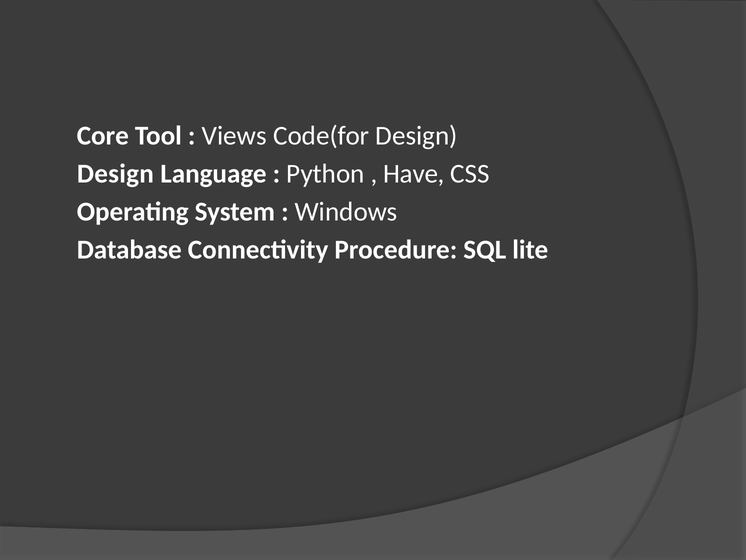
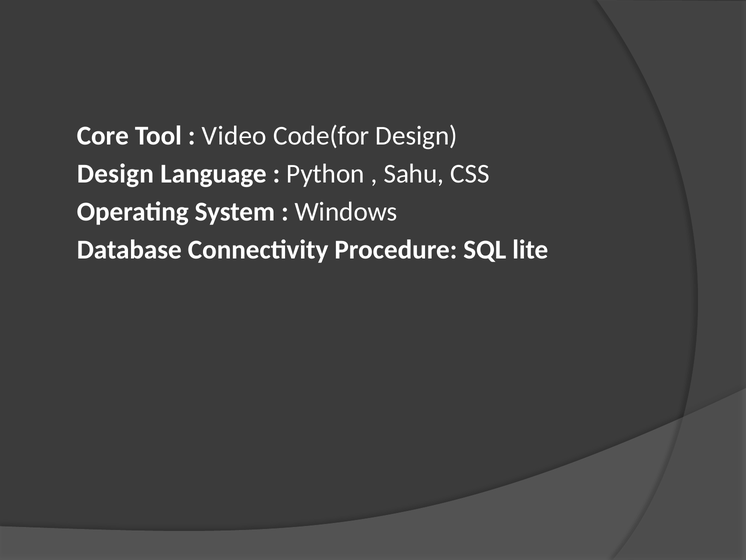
Views: Views -> Video
Have: Have -> Sahu
